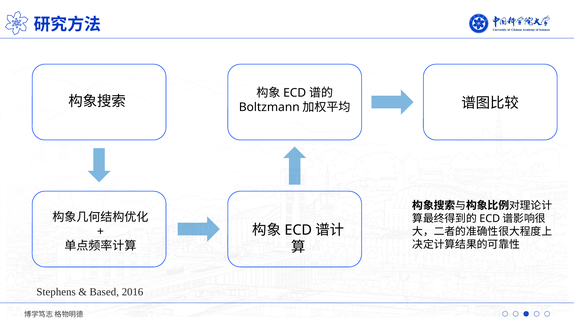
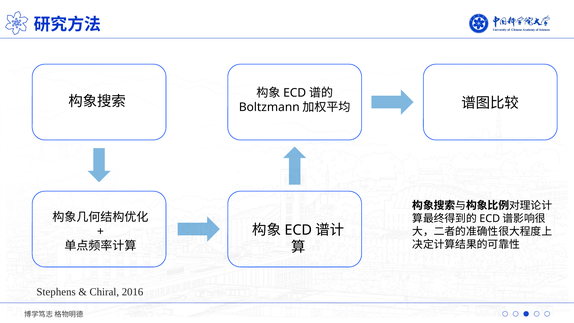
Based: Based -> Chiral
